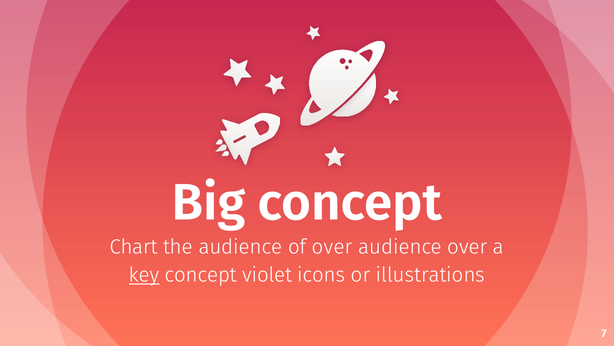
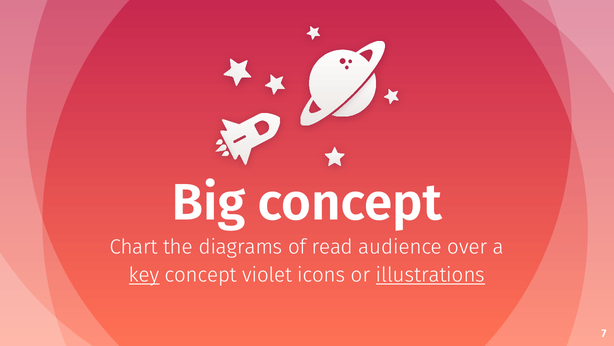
the audience: audience -> diagrams
of over: over -> read
illustrations underline: none -> present
